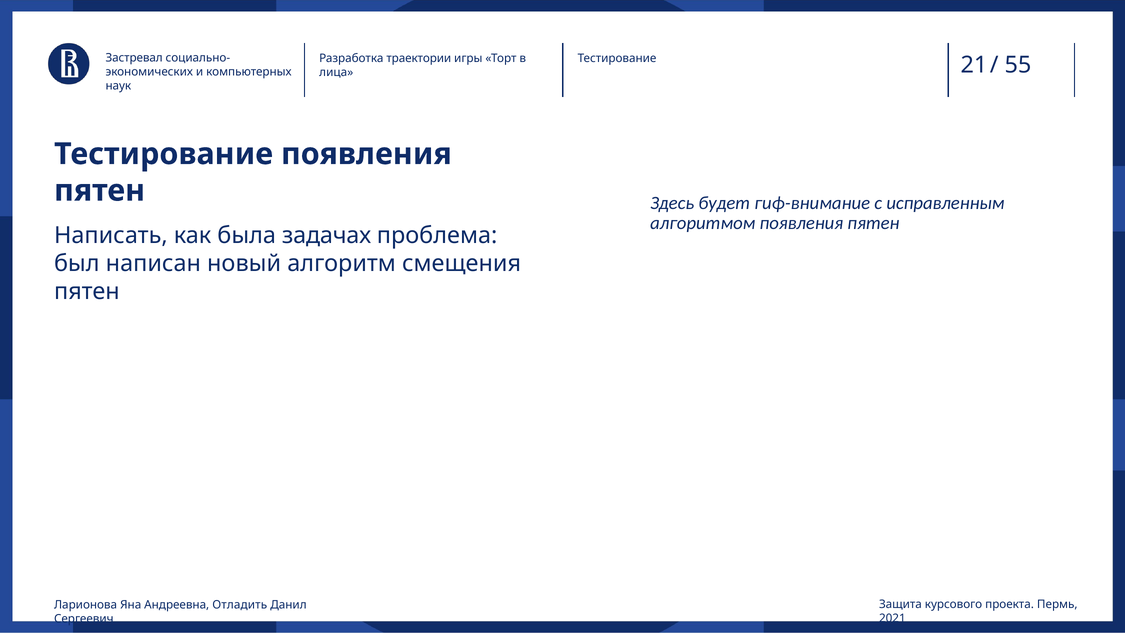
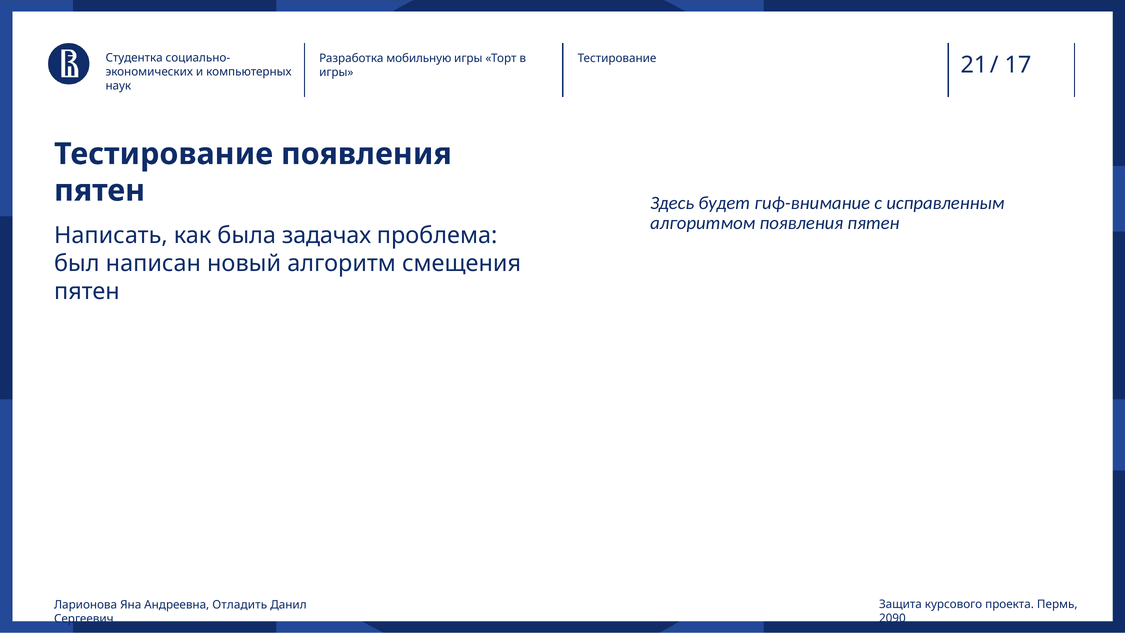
Застревал: Застревал -> Студентка
траектории: траектории -> мобильную
55: 55 -> 17
лица at (336, 73): лица -> игры
2021: 2021 -> 2090
